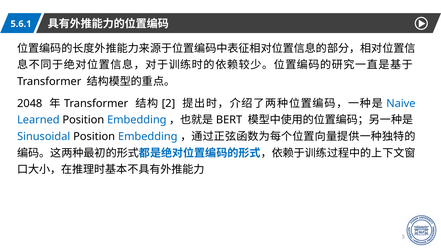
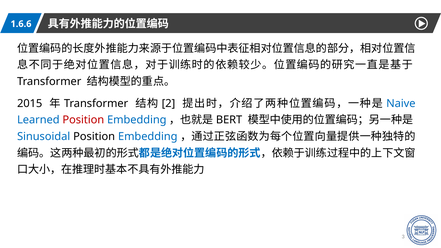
5.6.1: 5.6.1 -> 1.6.6
2048: 2048 -> 2015
Position at (83, 120) colour: black -> red
